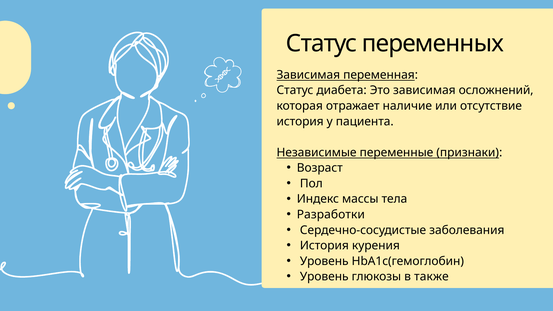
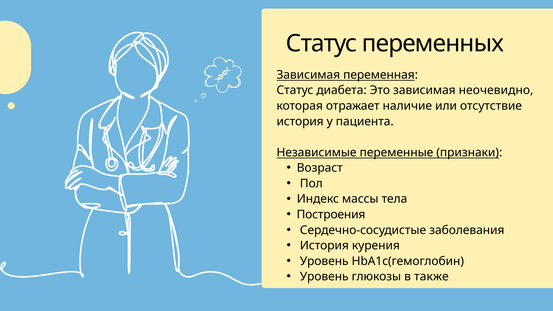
осложнений: осложнений -> неочевидно
Разработки: Разработки -> Построения
